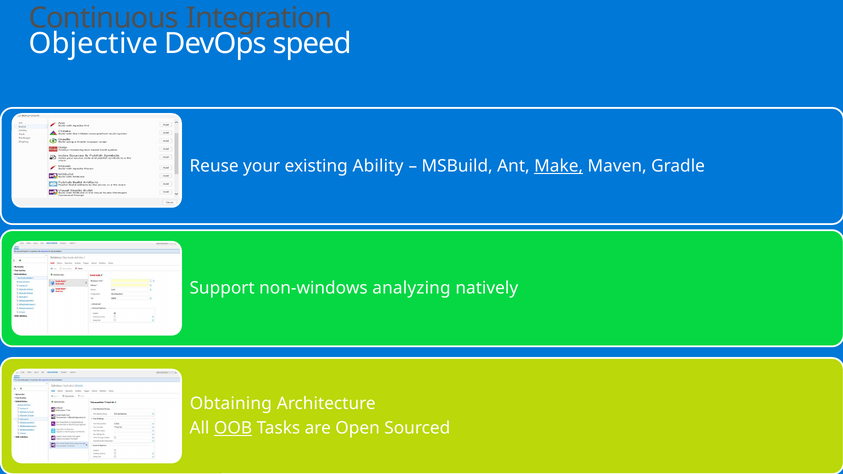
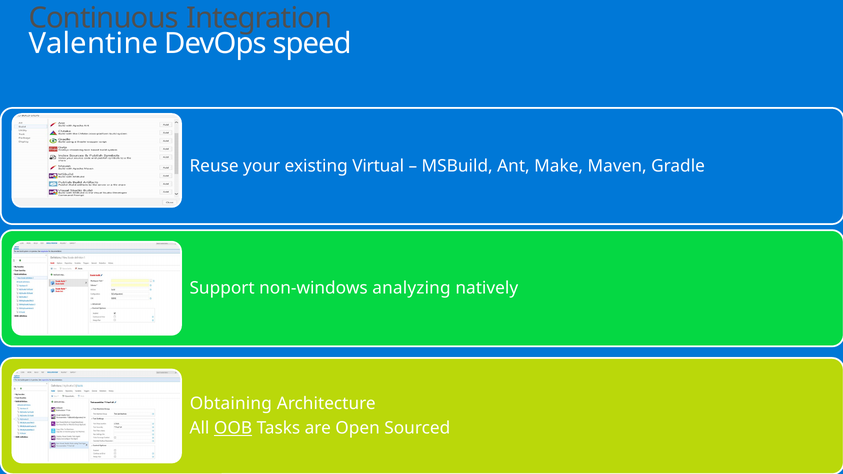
Objective: Objective -> Valentine
Ability: Ability -> Virtual
Make underline: present -> none
